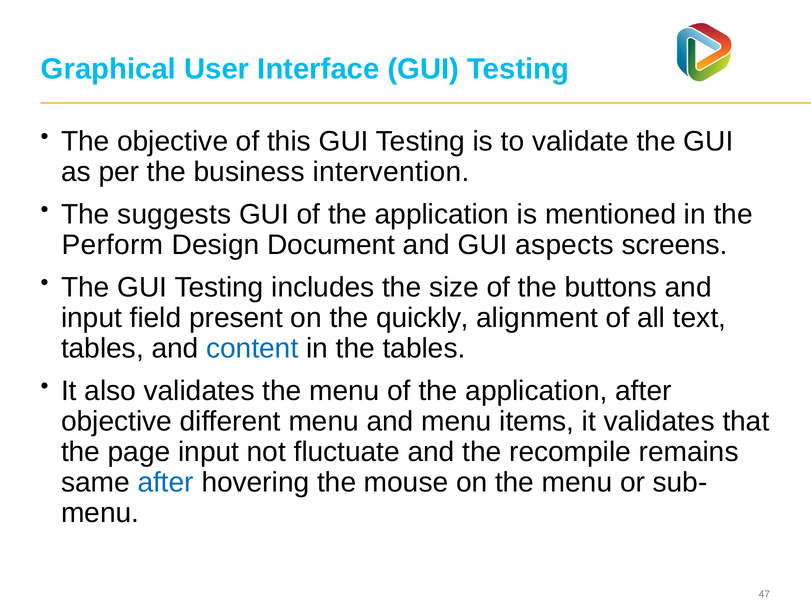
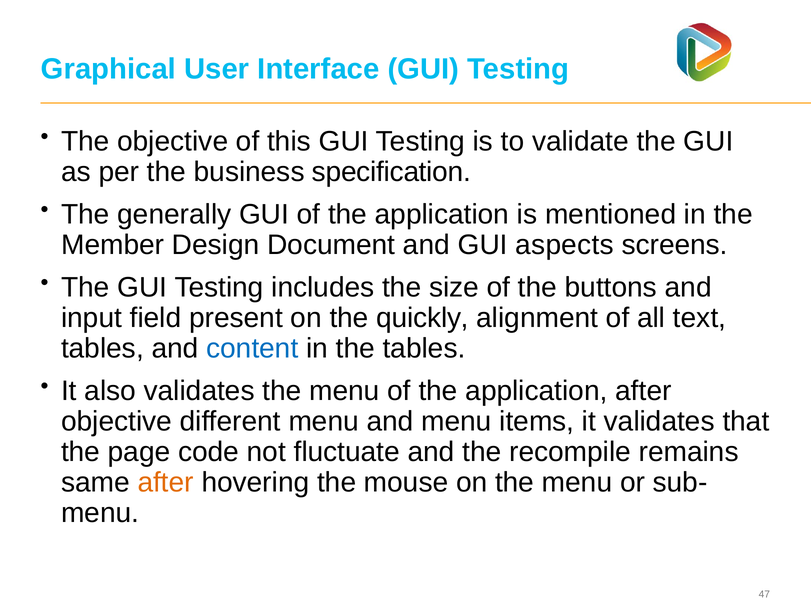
intervention: intervention -> specification
suggests: suggests -> generally
Perform: Perform -> Member
page input: input -> code
after at (166, 482) colour: blue -> orange
